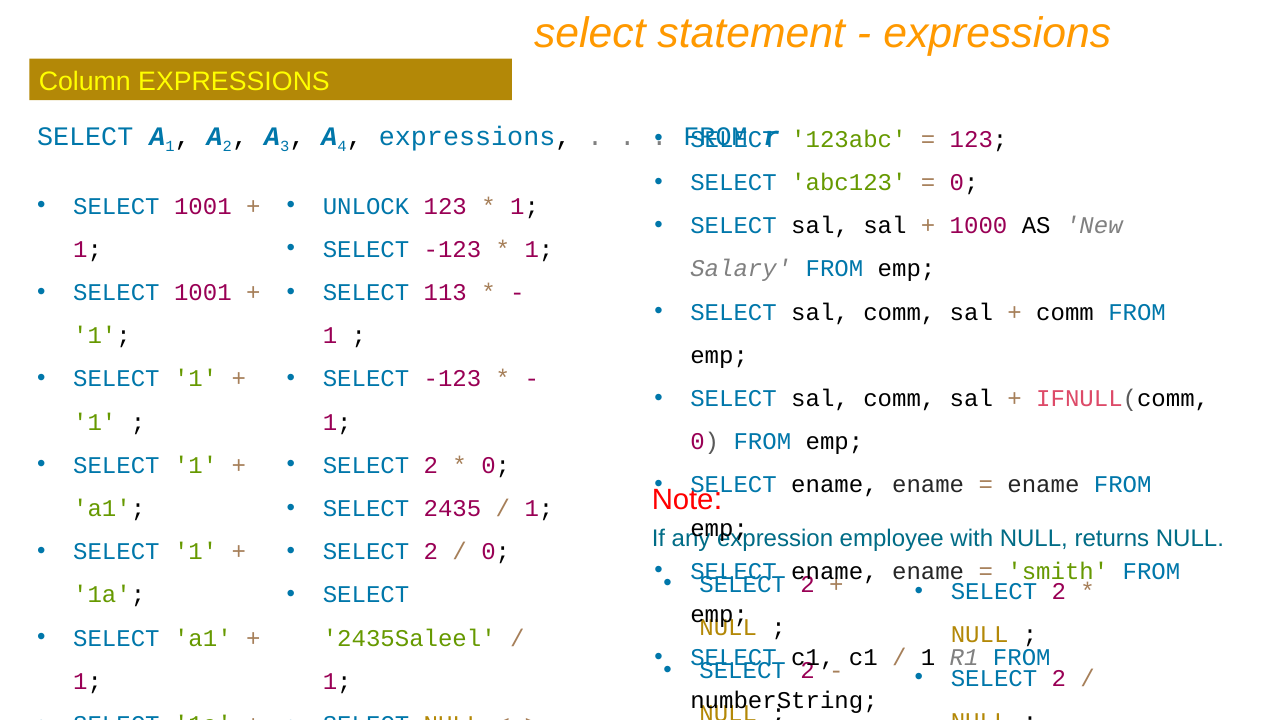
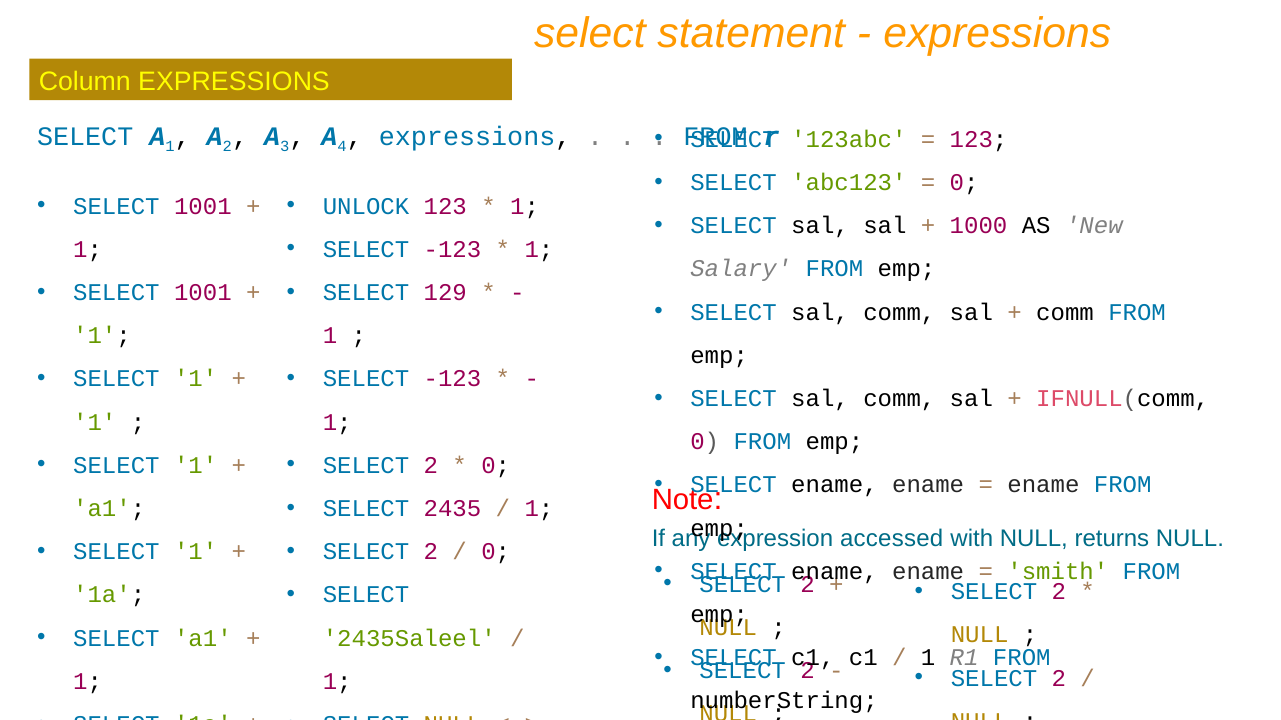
113: 113 -> 129
employee: employee -> accessed
